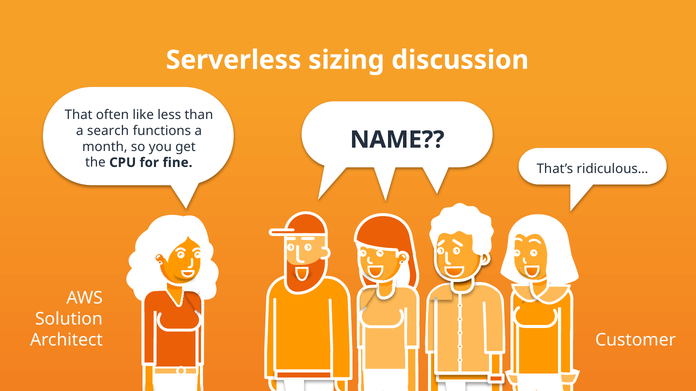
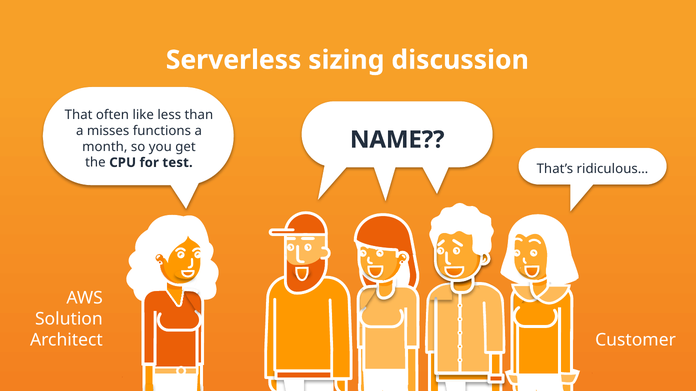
search: search -> misses
fine: fine -> test
